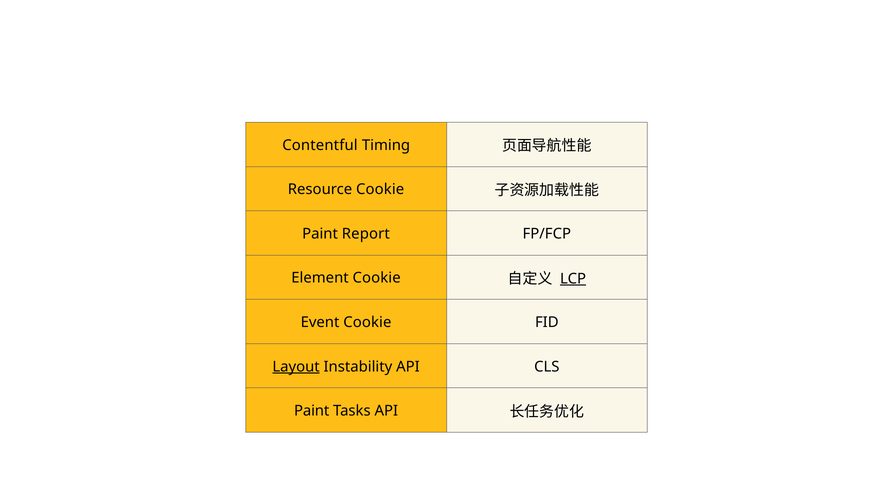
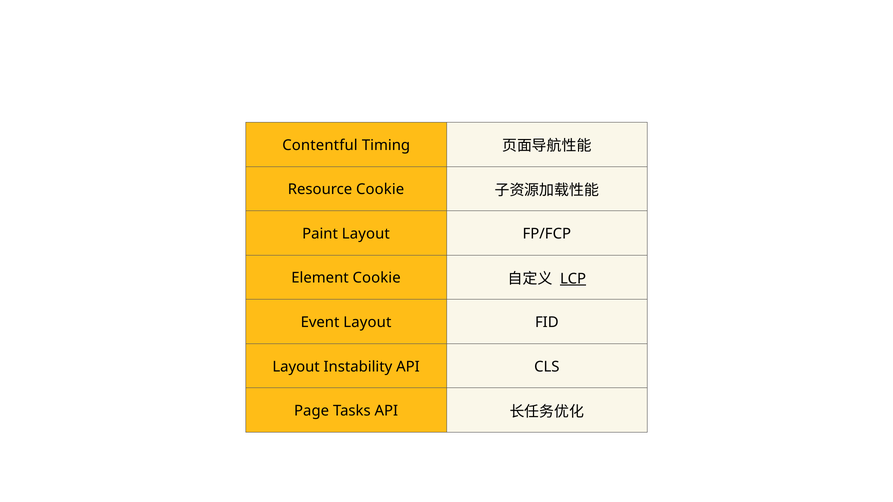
Paint Report: Report -> Layout
Event Cookie: Cookie -> Layout
Layout at (296, 367) underline: present -> none
Paint at (312, 411): Paint -> Page
